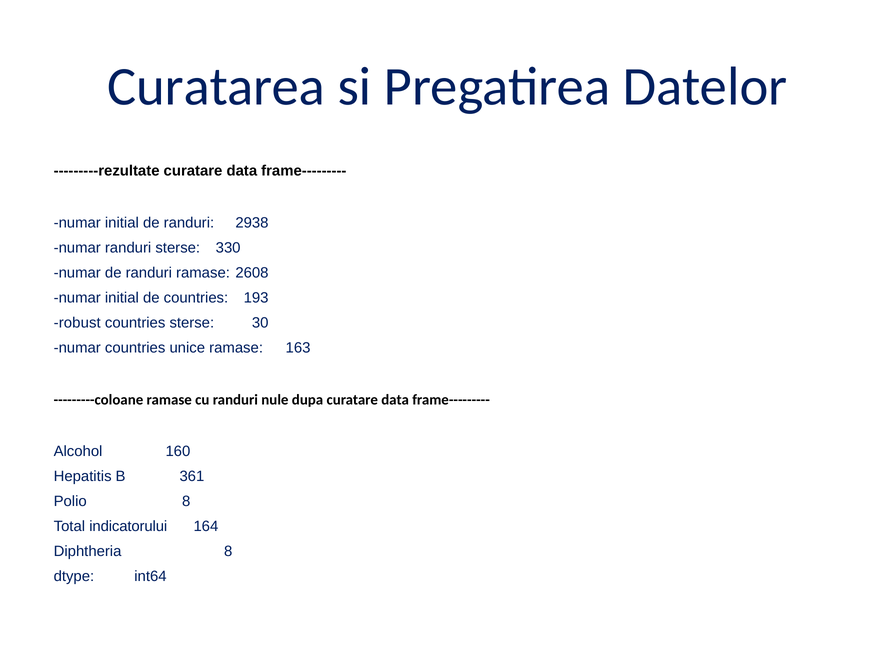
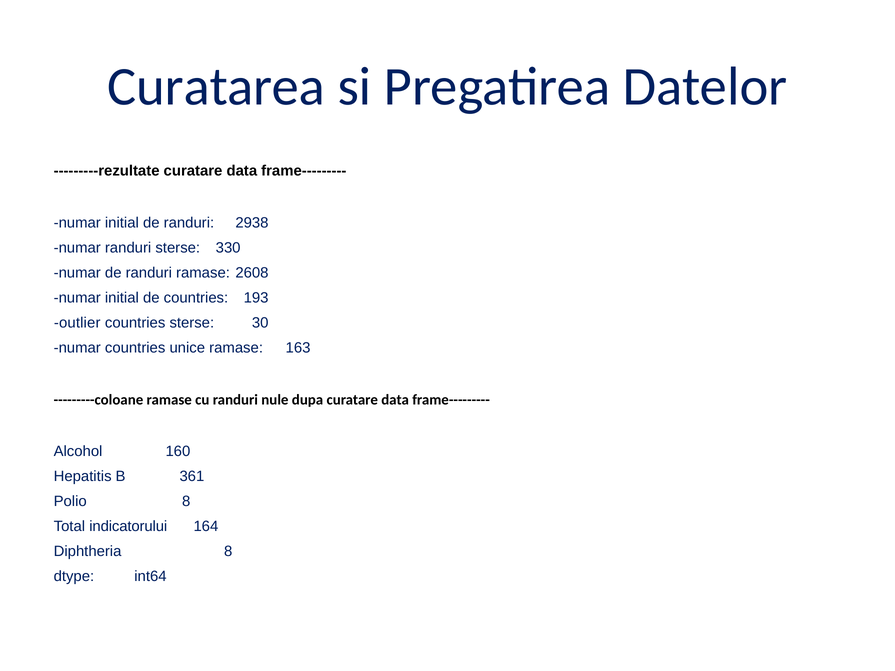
robust: robust -> outlier
